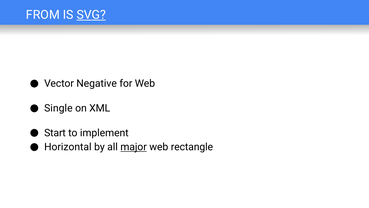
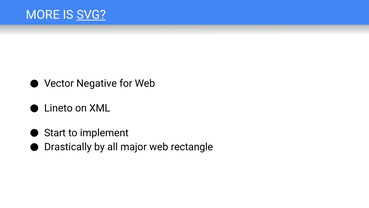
FROM: FROM -> MORE
Single: Single -> Lineto
Horizontal: Horizontal -> Drastically
major underline: present -> none
